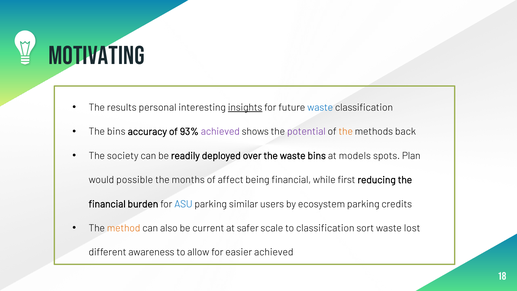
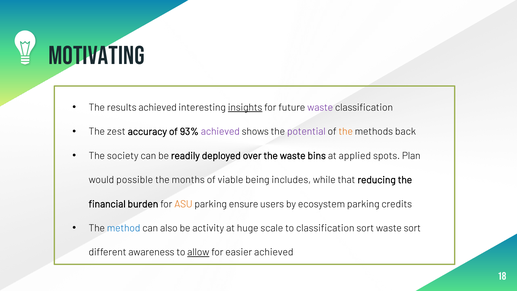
results personal: personal -> achieved
waste at (320, 107) colour: blue -> purple
The bins: bins -> zest
models: models -> applied
affect: affect -> viable
being financial: financial -> includes
first: first -> that
ASU colour: blue -> orange
similar: similar -> ensure
method colour: orange -> blue
current: current -> activity
safer: safer -> huge
waste lost: lost -> sort
allow underline: none -> present
